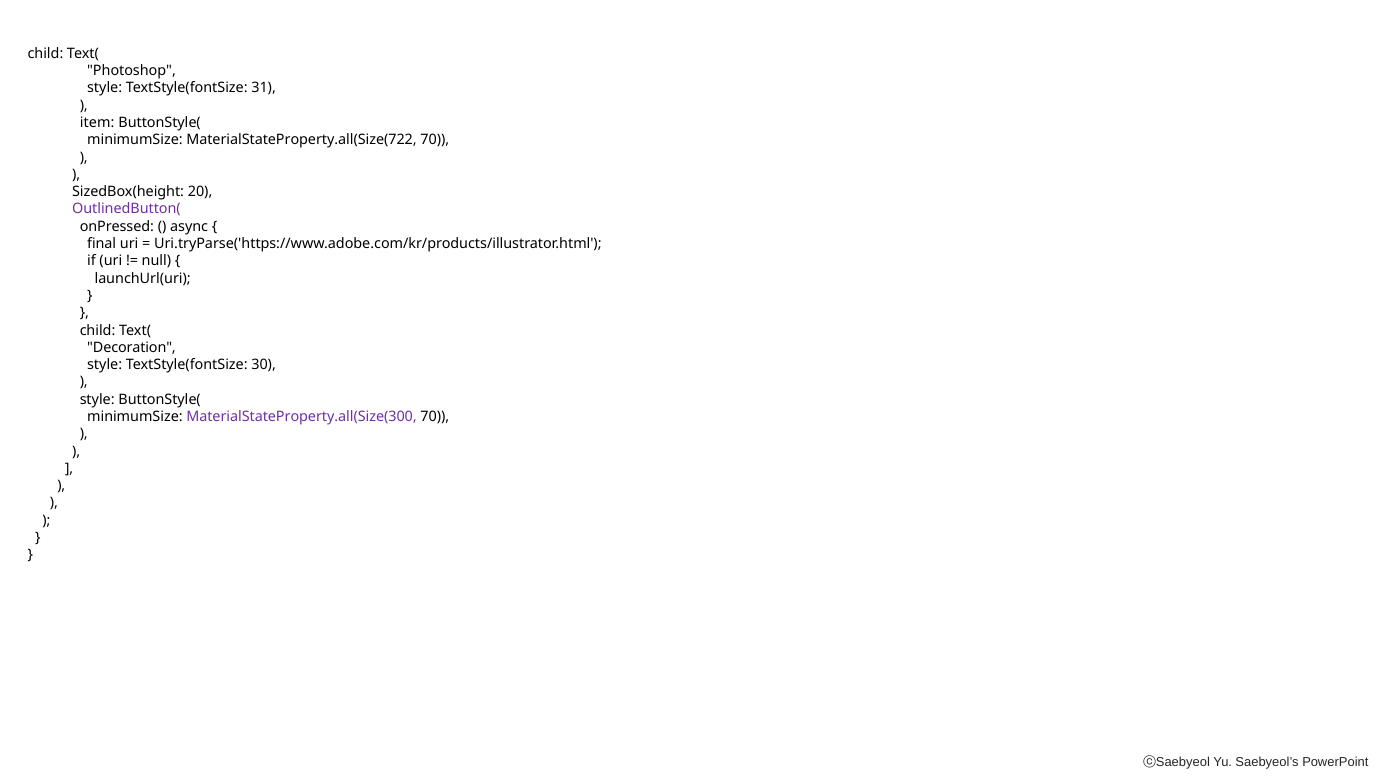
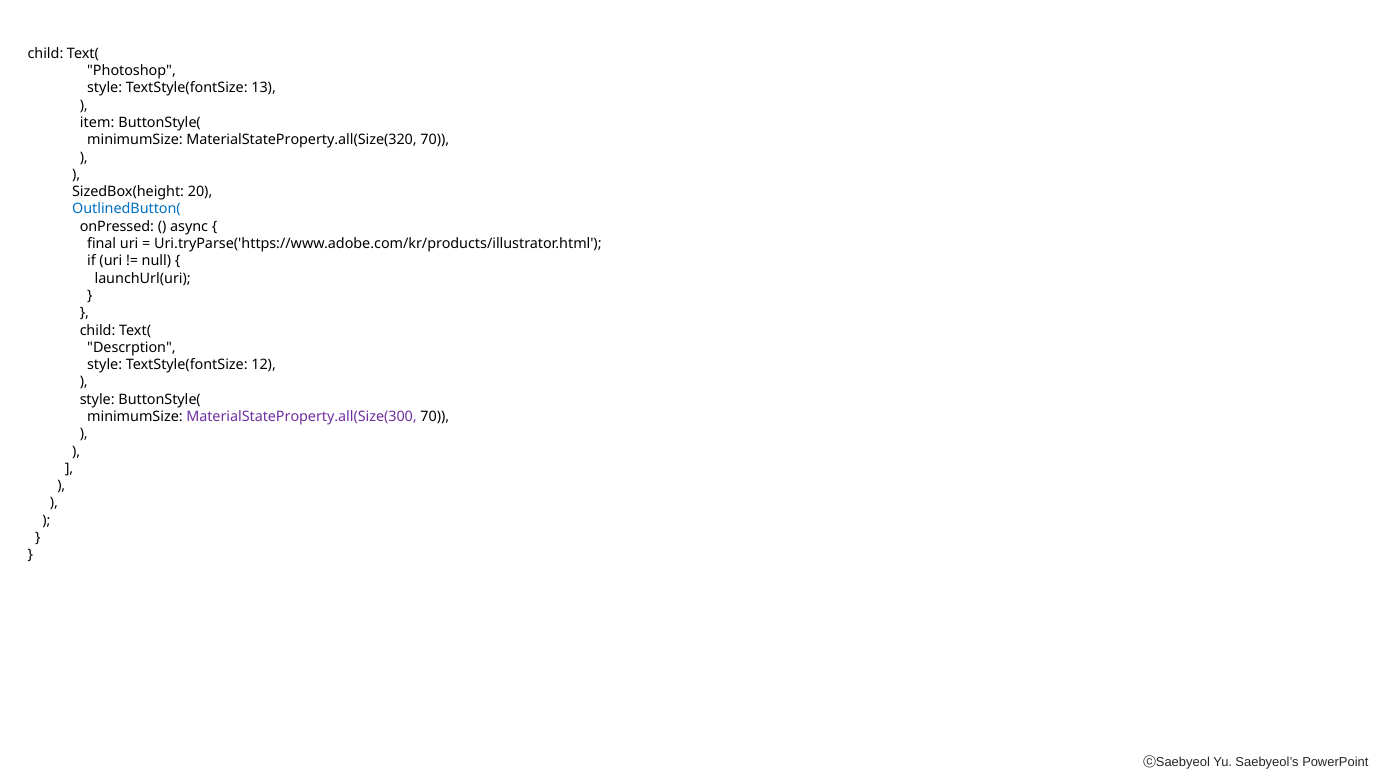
31: 31 -> 13
MaterialStateProperty.all(Size(722: MaterialStateProperty.all(Size(722 -> MaterialStateProperty.all(Size(320
OutlinedButton( colour: purple -> blue
Decoration: Decoration -> Descrption
30: 30 -> 12
